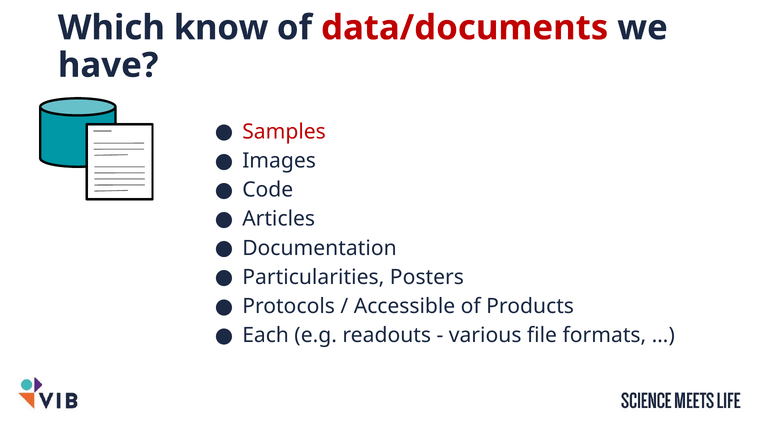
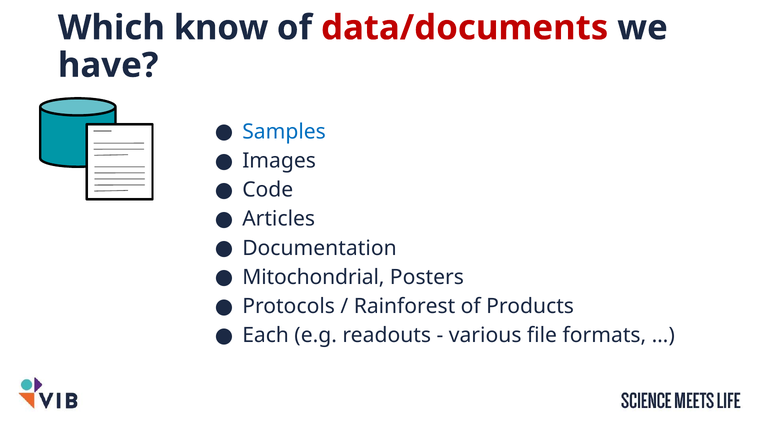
Samples colour: red -> blue
Particularities: Particularities -> Mitochondrial
Accessible: Accessible -> Rainforest
